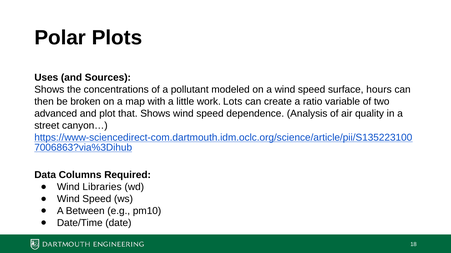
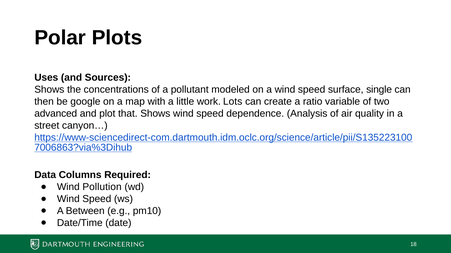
hours: hours -> single
broken: broken -> google
Libraries: Libraries -> Pollution
